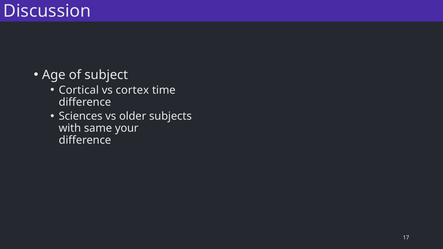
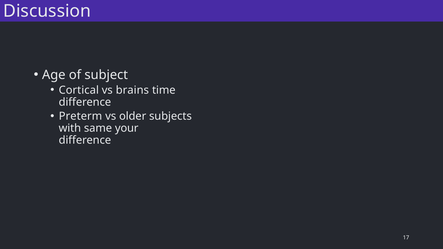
cortex: cortex -> brains
Sciences: Sciences -> Preterm
